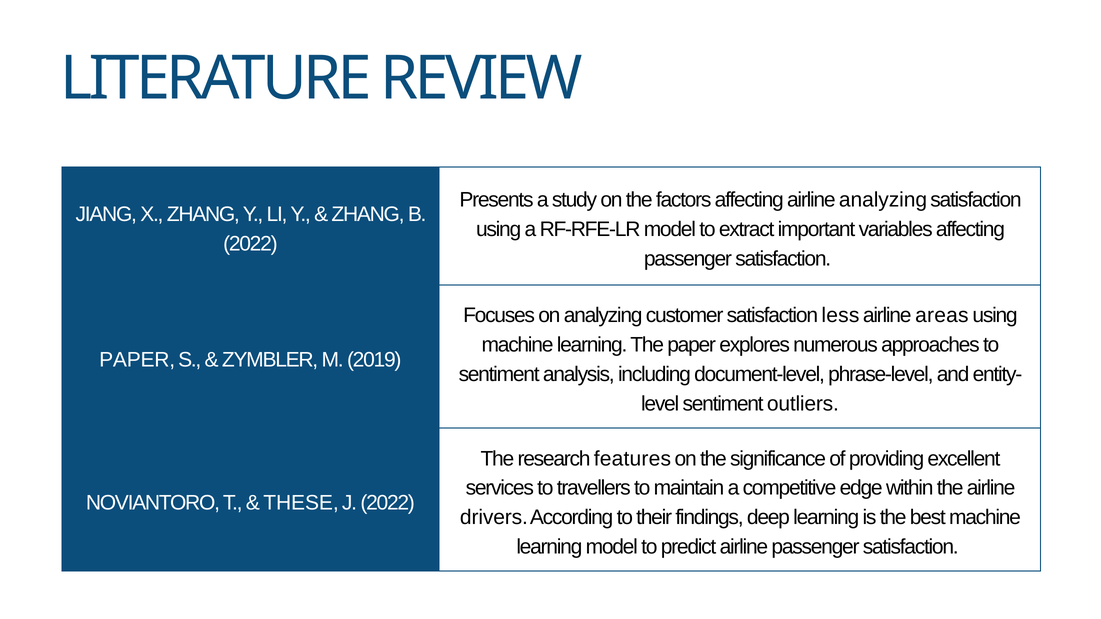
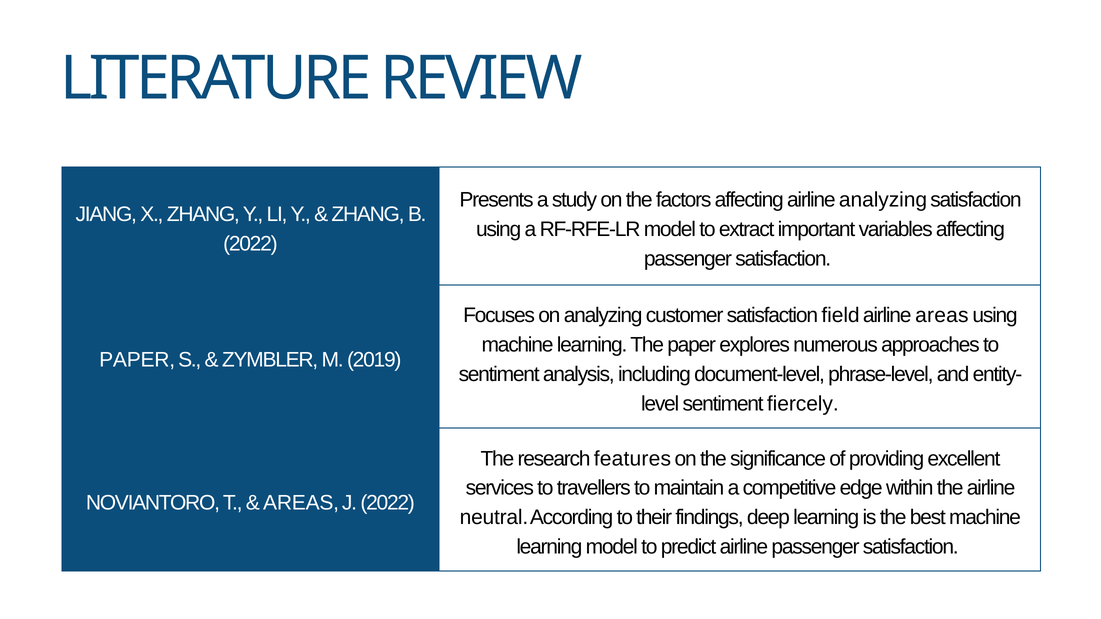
less: less -> field
outliers: outliers -> fiercely
THESE at (301, 503): THESE -> AREAS
drivers: drivers -> neutral
